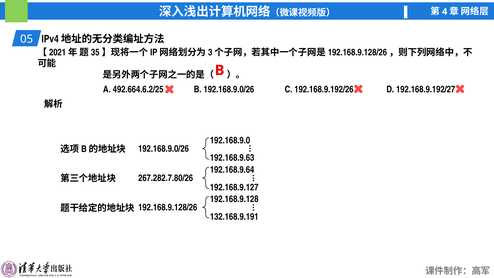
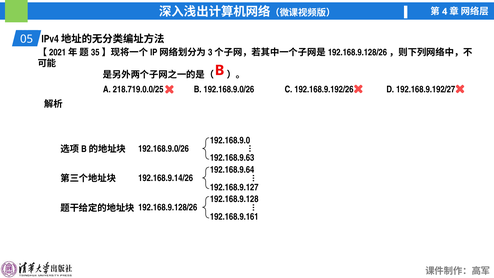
492.664.6.2/25: 492.664.6.2/25 -> 218.719.0.0/25
267.282.7.80/26: 267.282.7.80/26 -> 192.168.9.14/26
132.168.9.191: 132.168.9.191 -> 192.168.9.161
